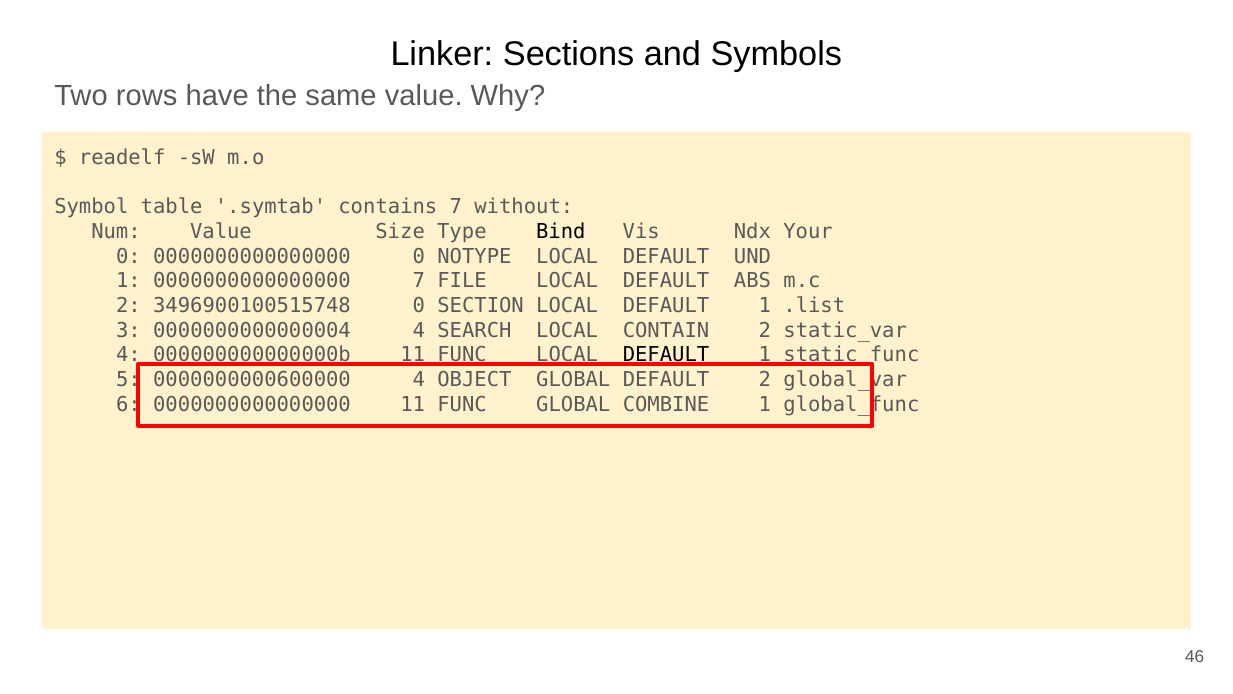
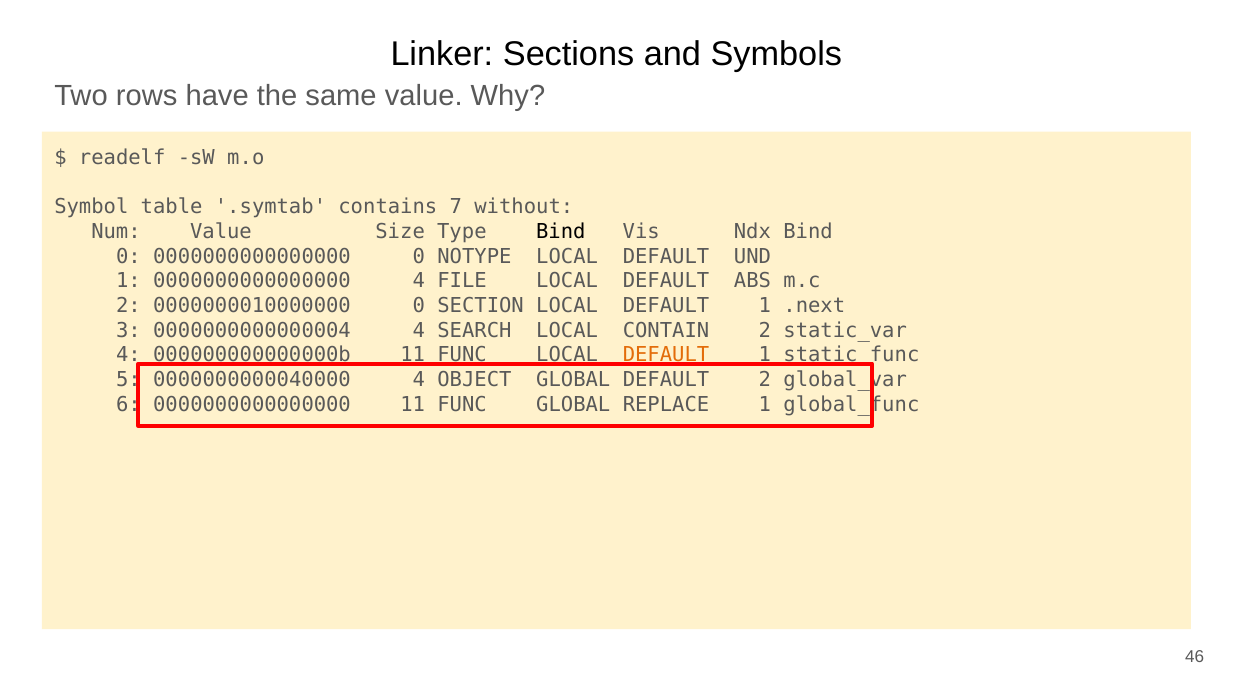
Ndx Your: Your -> Bind
0000000000000000 7: 7 -> 4
3496900100515748: 3496900100515748 -> 0000000010000000
.list: .list -> .next
DEFAULT at (666, 355) colour: black -> orange
0000000000600000: 0000000000600000 -> 0000000000040000
COMBINE: COMBINE -> REPLACE
